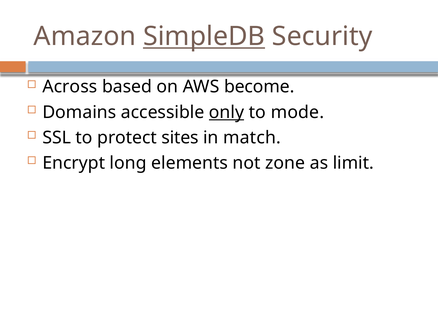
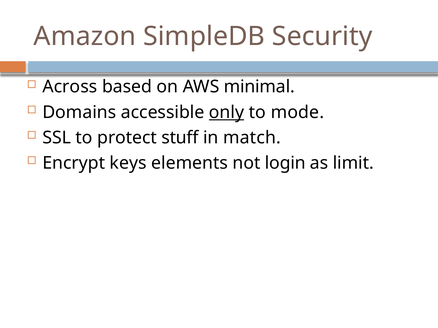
SimpleDB underline: present -> none
become: become -> minimal
sites: sites -> stuff
long: long -> keys
zone: zone -> login
